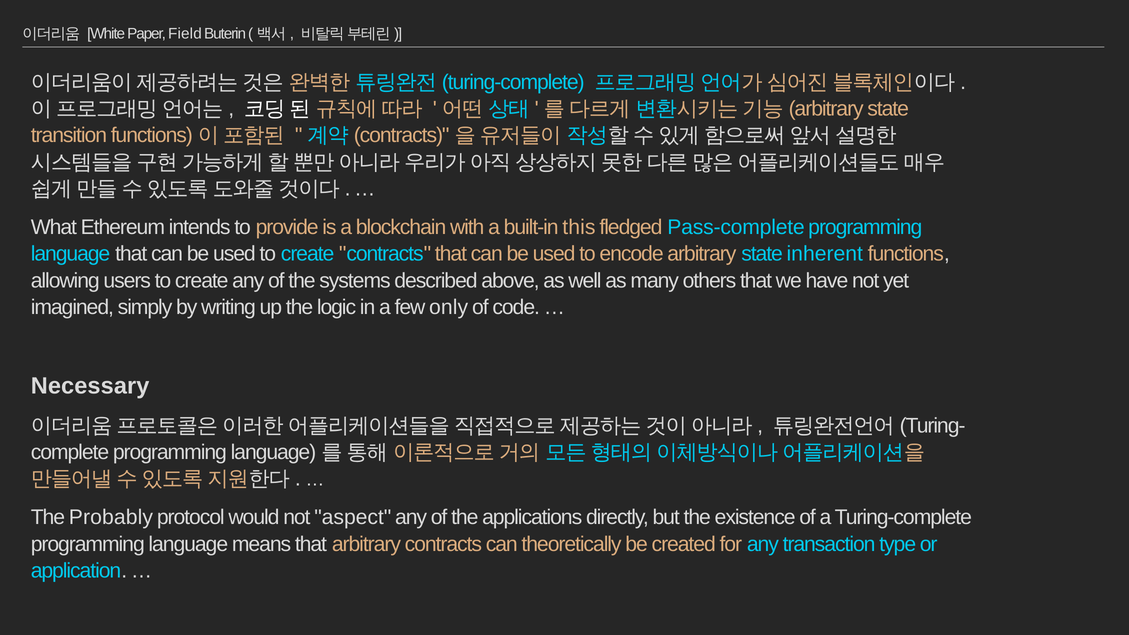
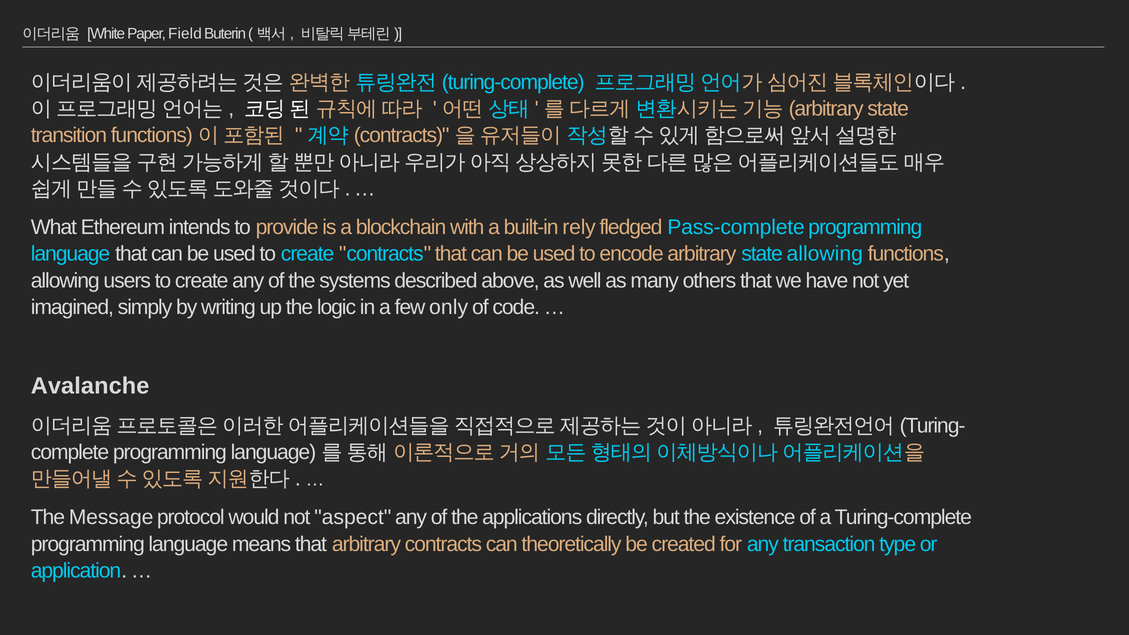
this: this -> rely
state inherent: inherent -> allowing
Necessary: Necessary -> Avalanche
Probably: Probably -> Message
